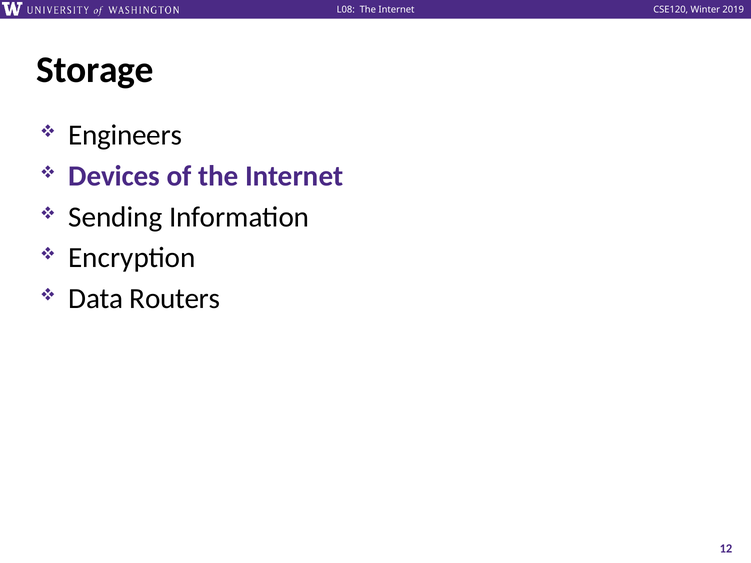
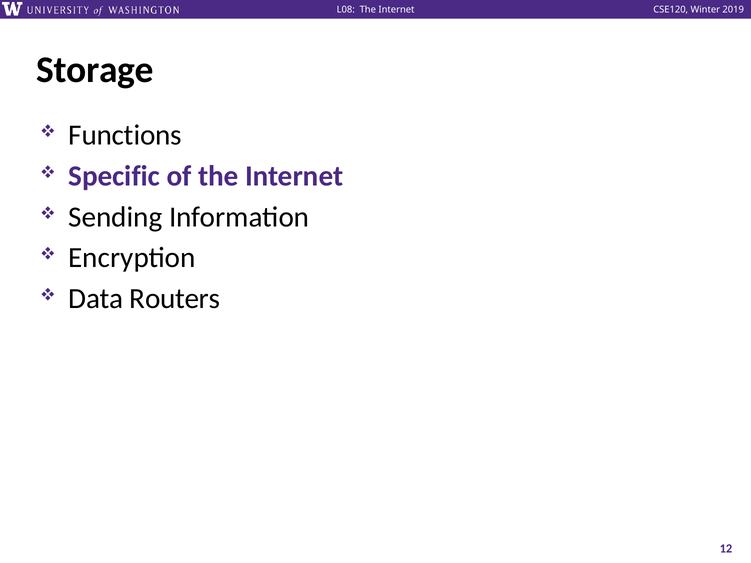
Engineers: Engineers -> Functions
Devices: Devices -> Specific
